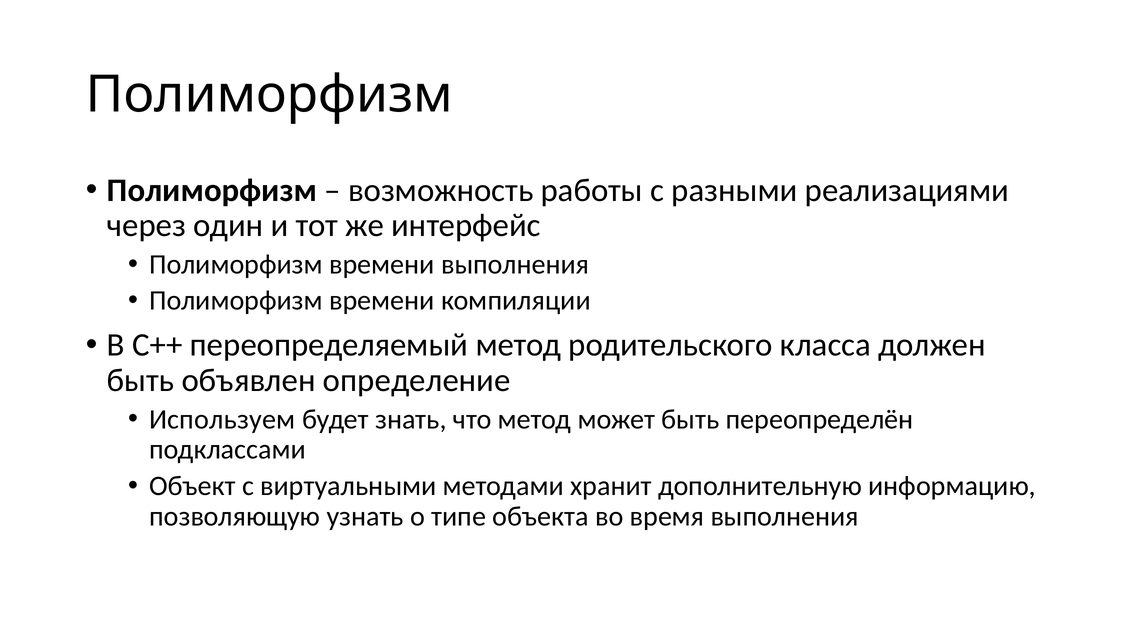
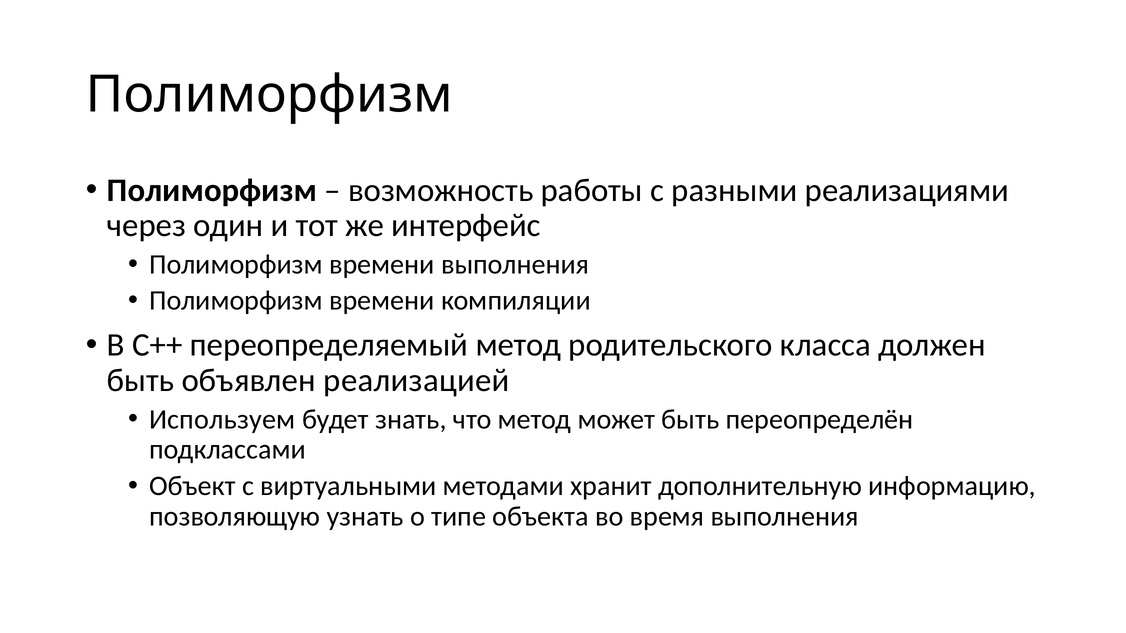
определение: определение -> реализацией
